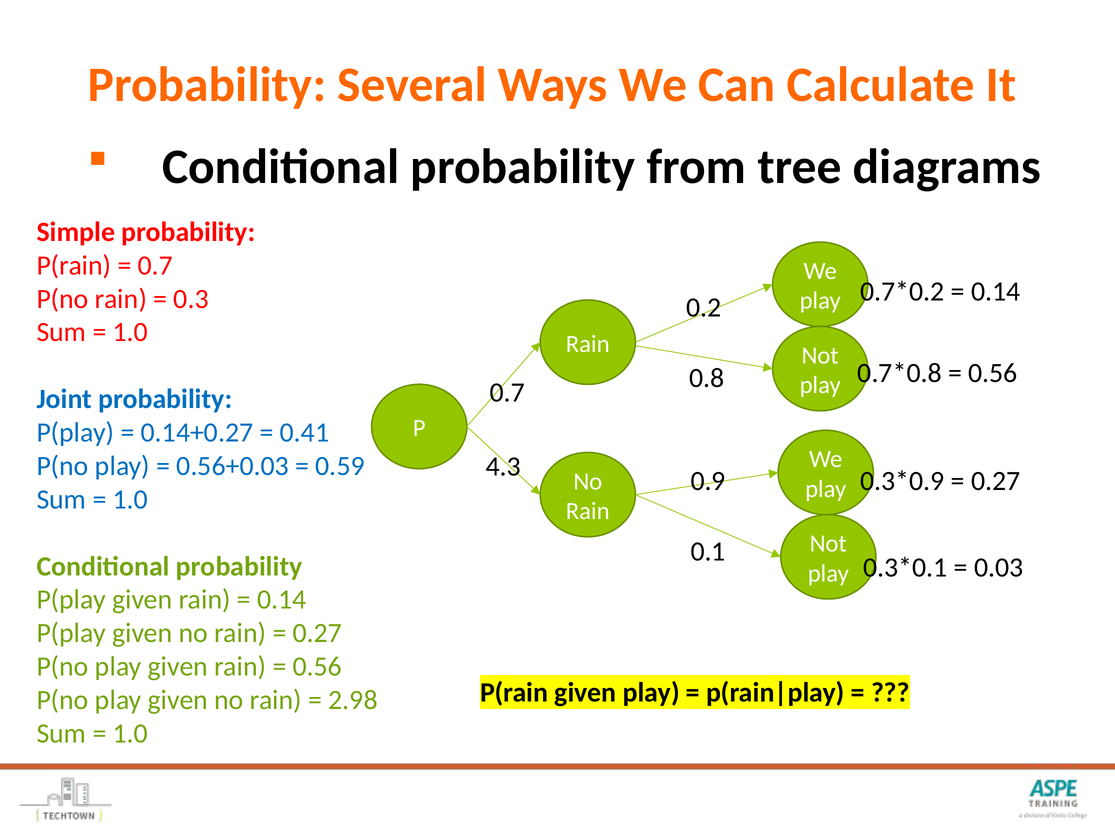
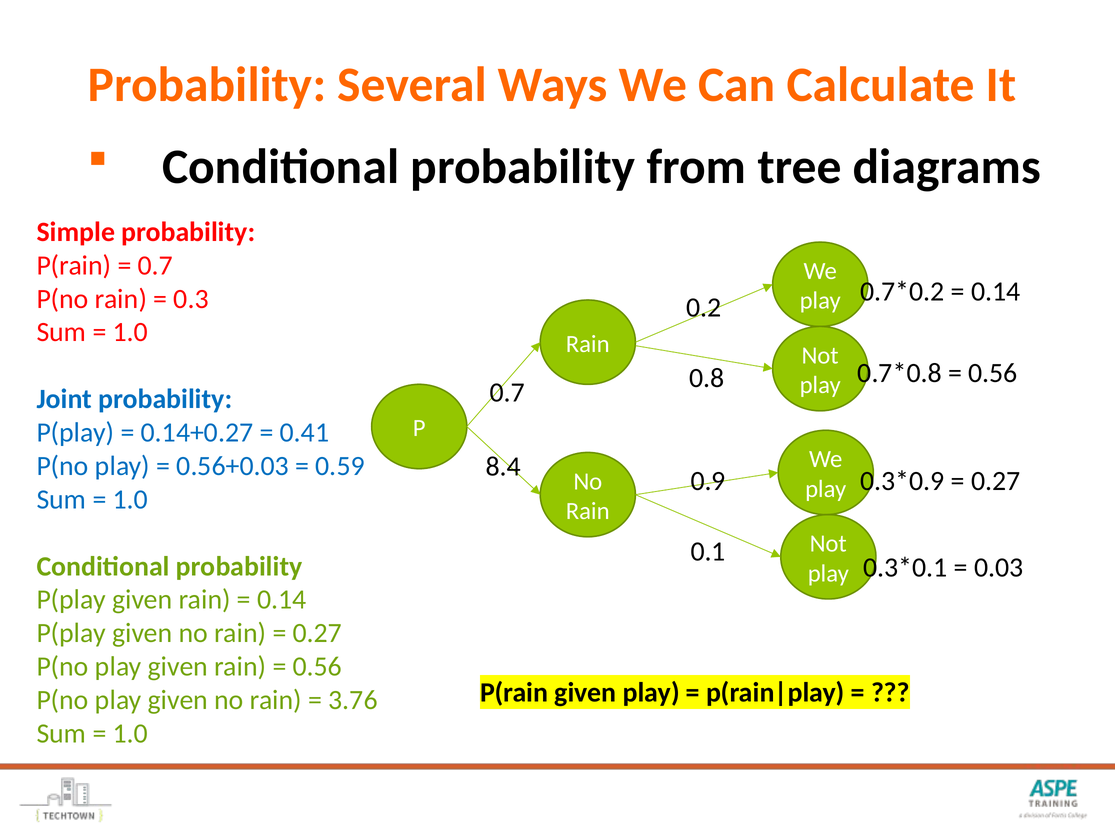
4.3: 4.3 -> 8.4
2.98: 2.98 -> 3.76
